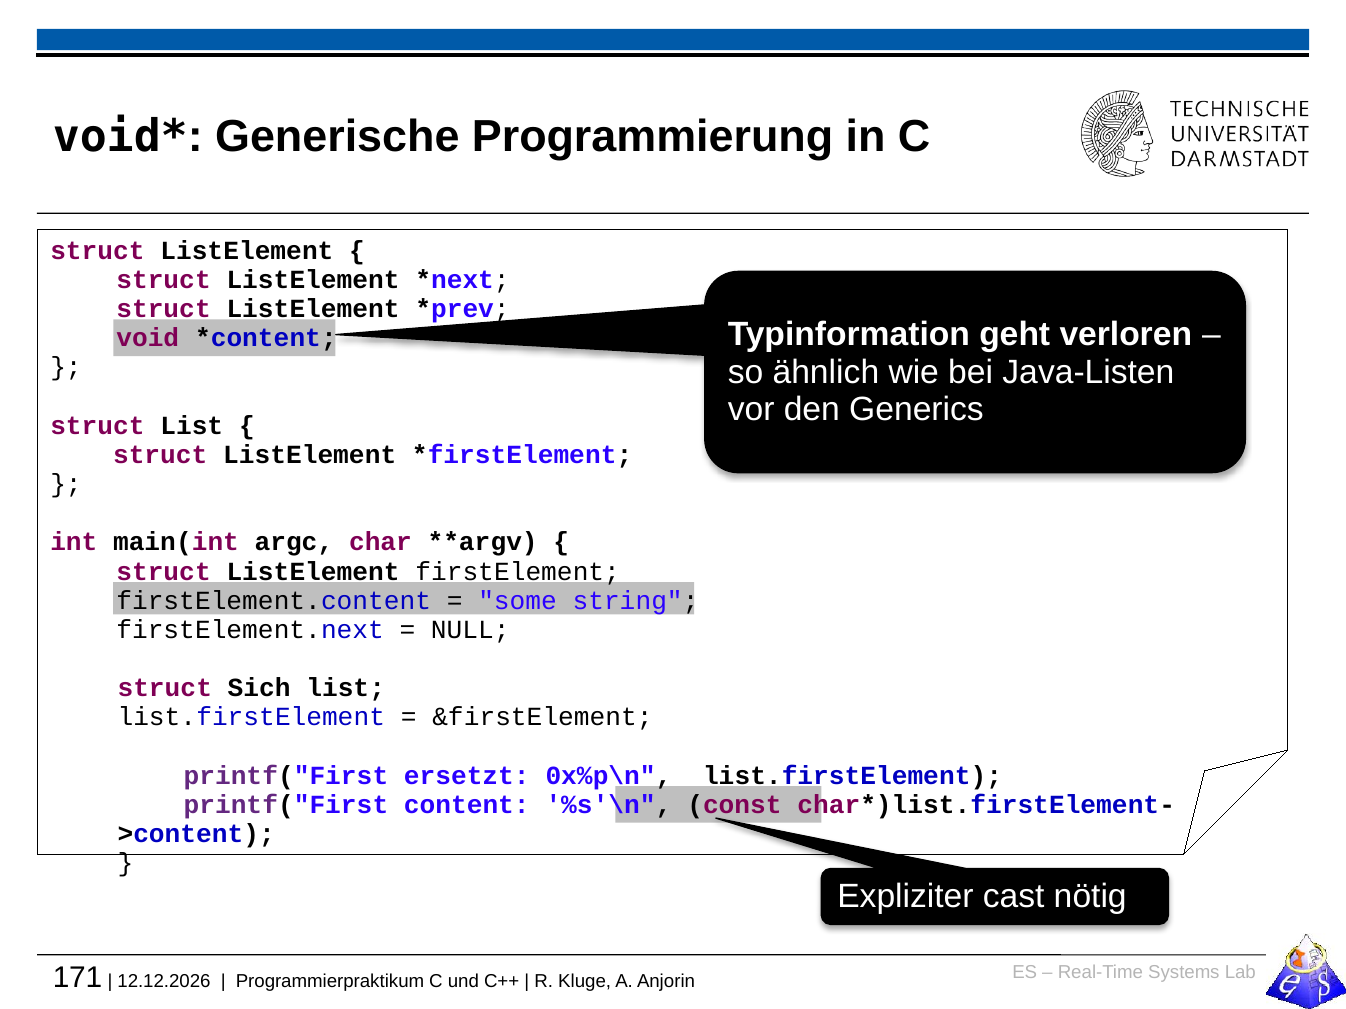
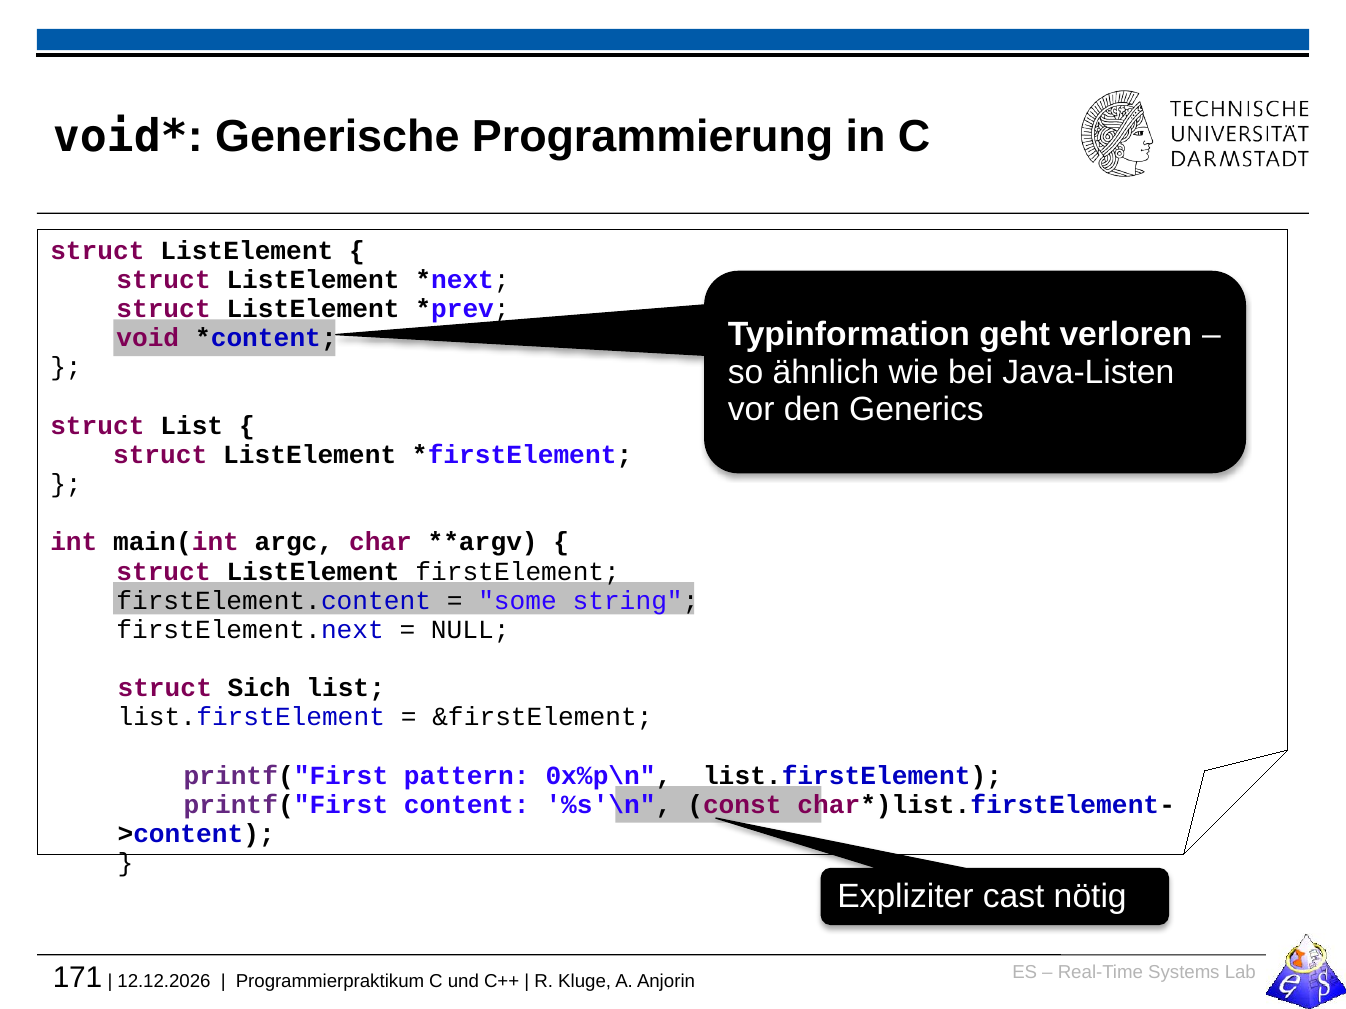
ersetzt: ersetzt -> pattern
